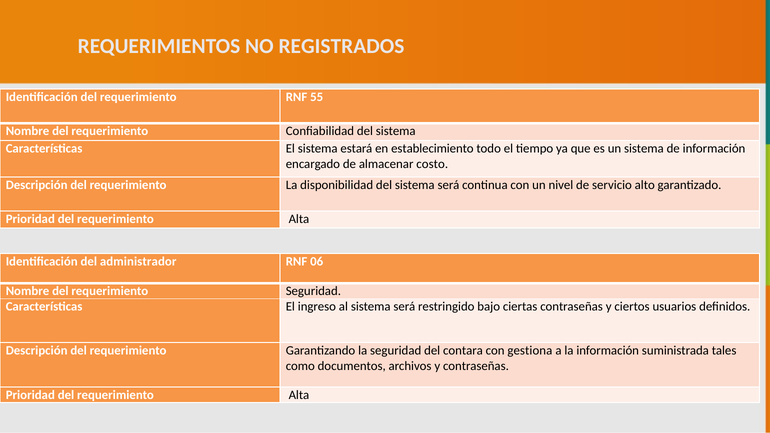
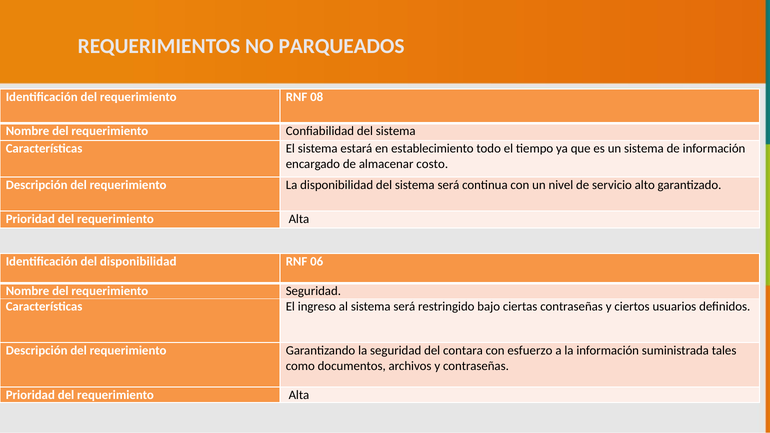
REGISTRADOS: REGISTRADOS -> PARQUEADOS
55: 55 -> 08
del administrador: administrador -> disponibilidad
gestiona: gestiona -> esfuerzo
